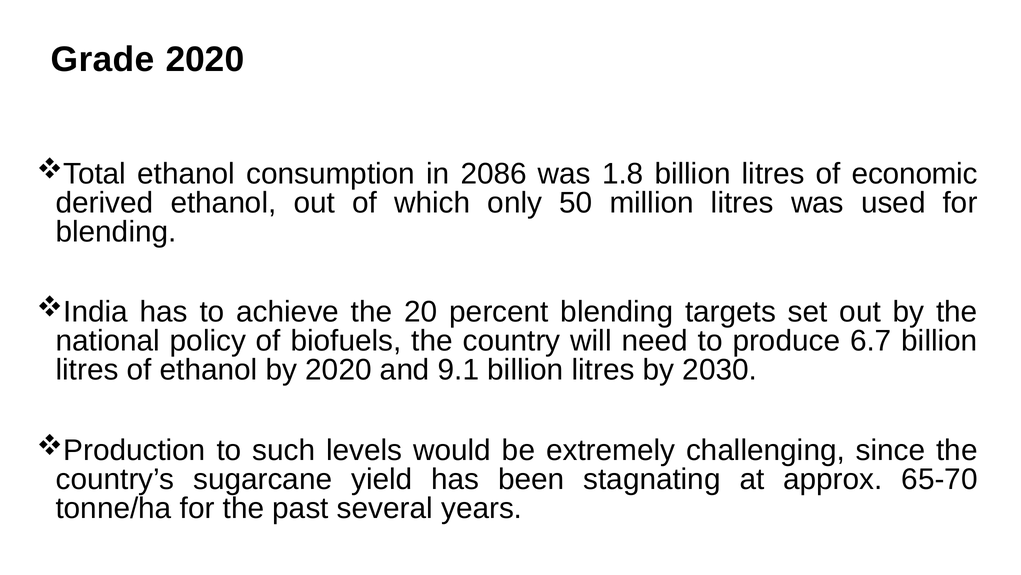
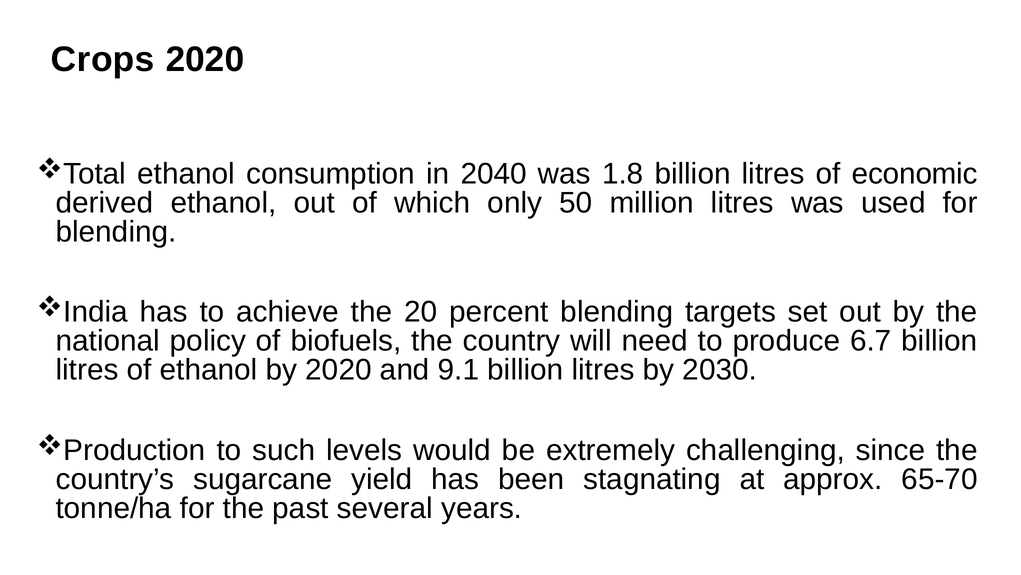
Grade: Grade -> Crops
2086: 2086 -> 2040
